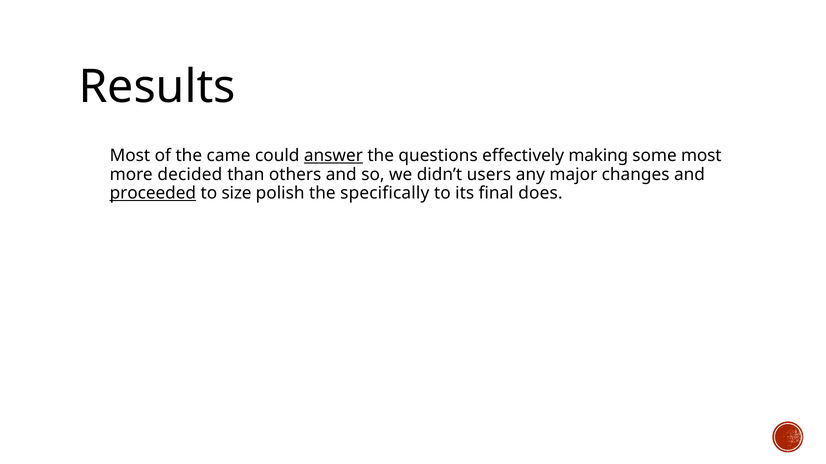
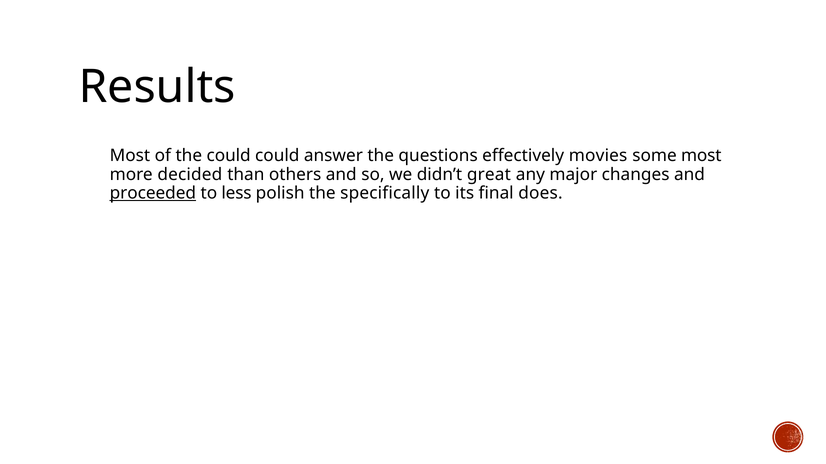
the came: came -> could
answer underline: present -> none
making: making -> movies
users: users -> great
size: size -> less
